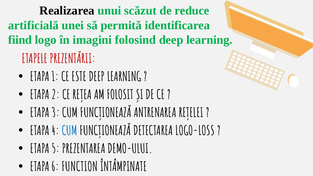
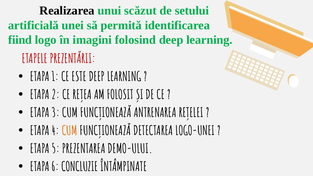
reduce: reduce -> setului
CUM at (70, 131) colour: blue -> orange
LOGO-LOSS: LOGO-LOSS -> LOGO-UNEI
FUNCTION: FUNCTION -> CONCLUZIE
